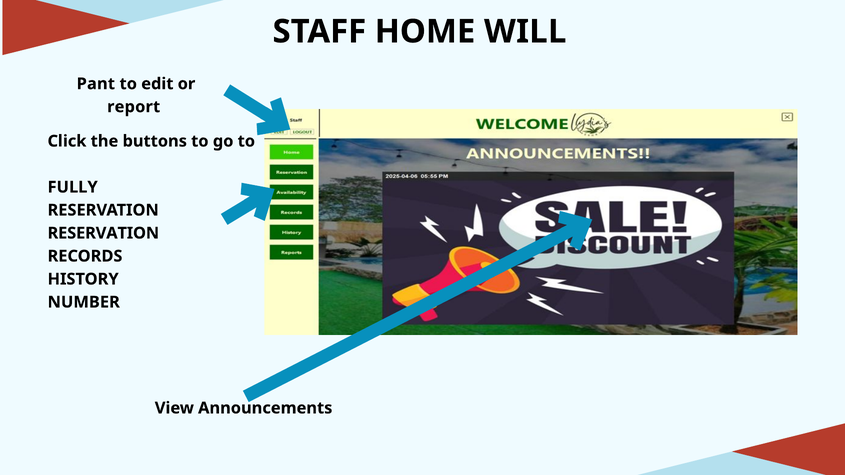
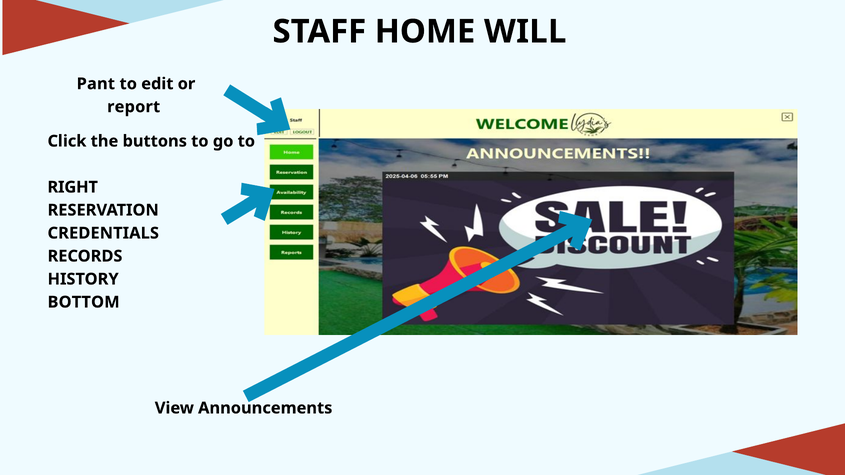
FULLY: FULLY -> RIGHT
RESERVATION at (103, 233): RESERVATION -> CREDENTIALS
NUMBER: NUMBER -> BOTTOM
